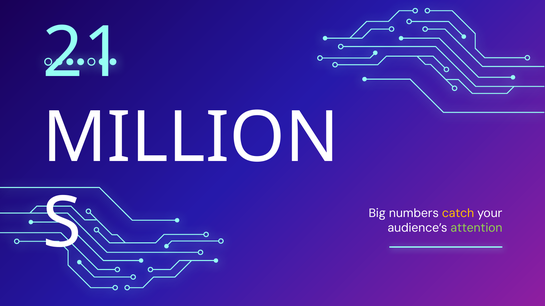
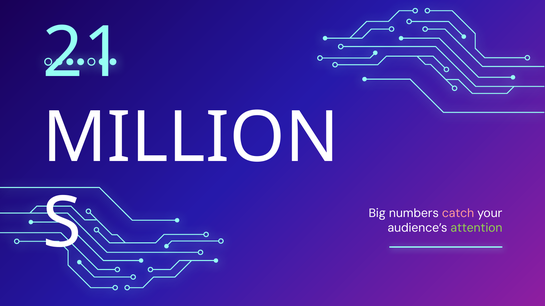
catch colour: yellow -> pink
